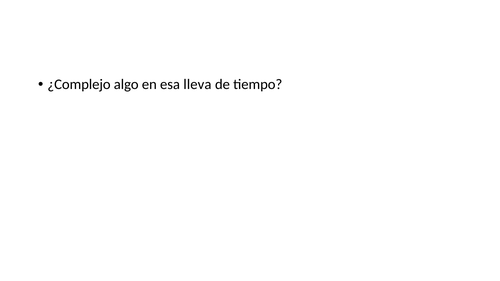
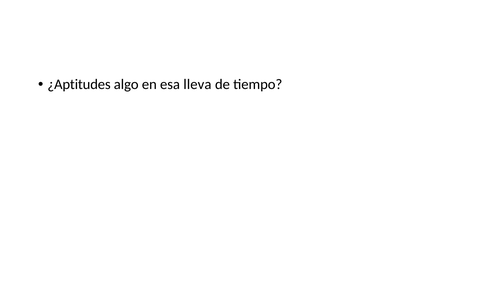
¿Complejo: ¿Complejo -> ¿Aptitudes
